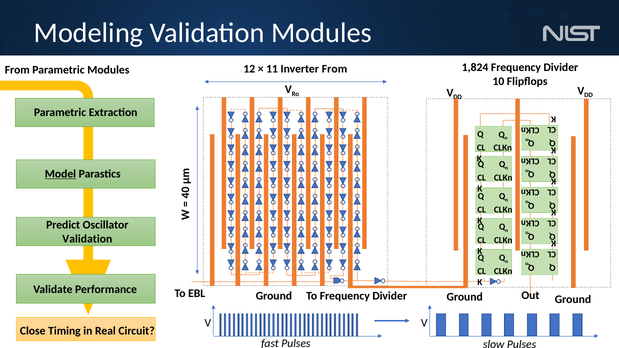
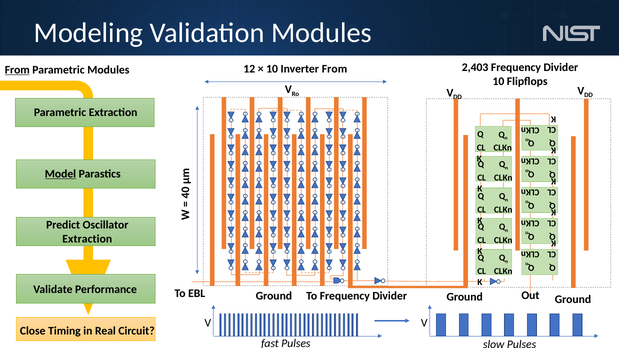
1,824: 1,824 -> 2,403
11 at (272, 69): 11 -> 10
From at (17, 70) underline: none -> present
Validation at (87, 239): Validation -> Extraction
